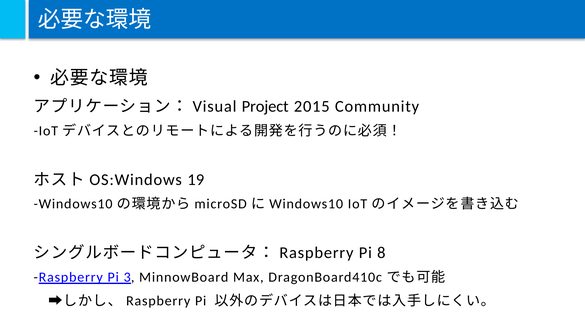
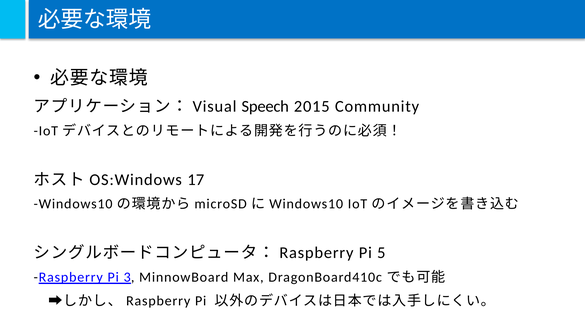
Project: Project -> Speech
19: 19 -> 17
8: 8 -> 5
